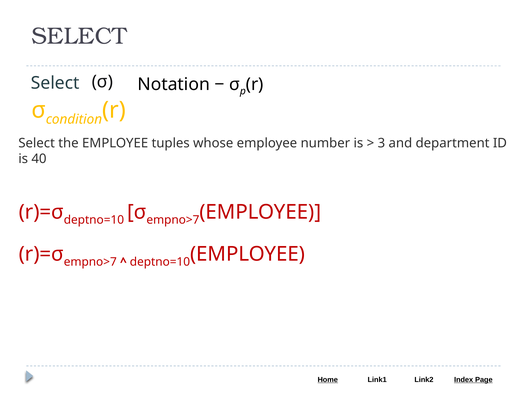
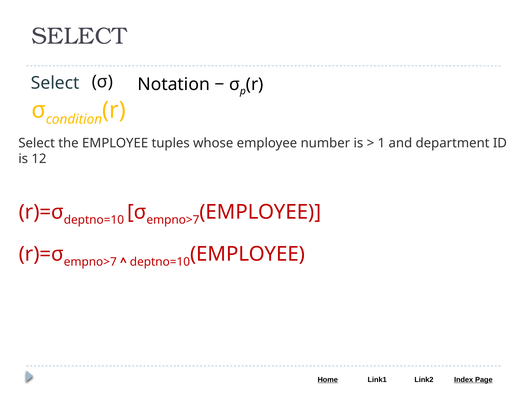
3: 3 -> 1
40: 40 -> 12
